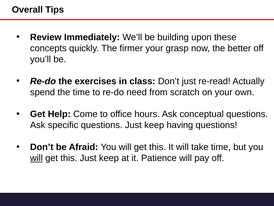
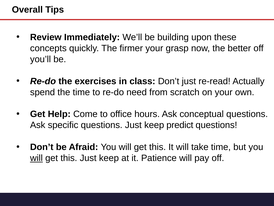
having: having -> predict
